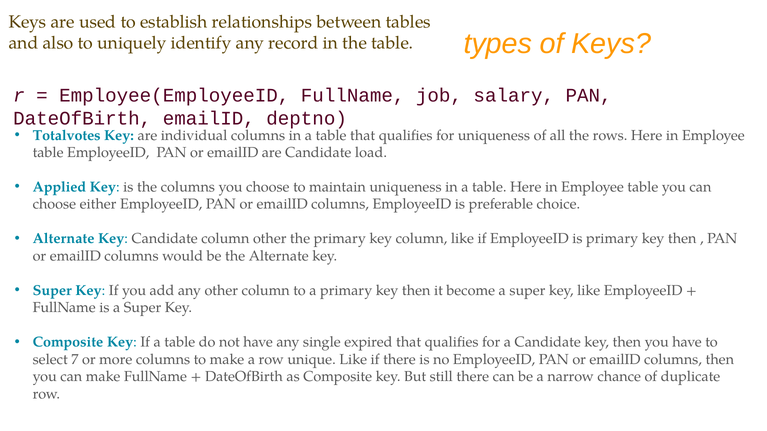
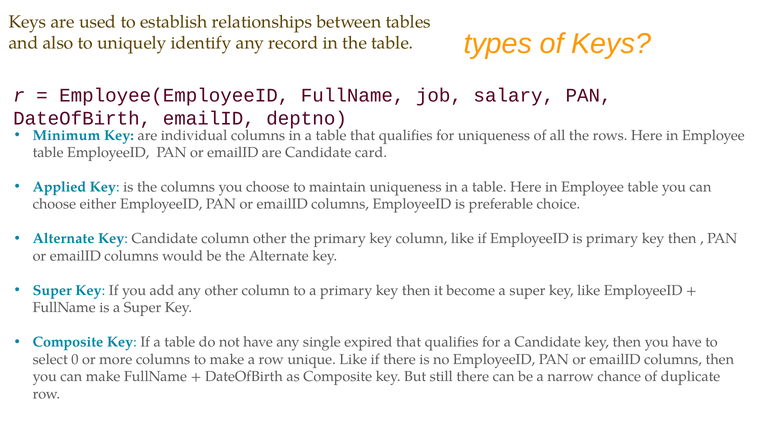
Totalvotes: Totalvotes -> Minimum
load: load -> card
7: 7 -> 0
